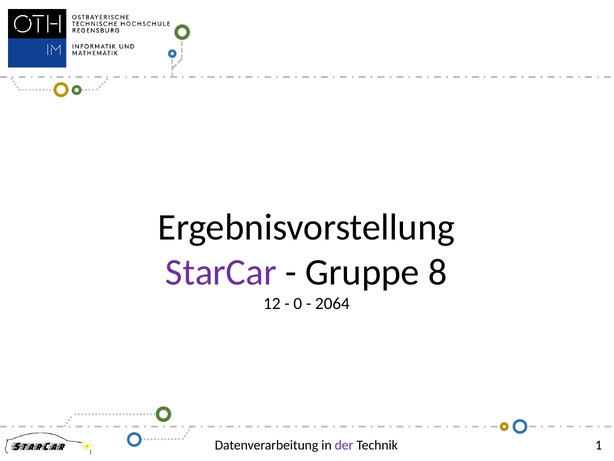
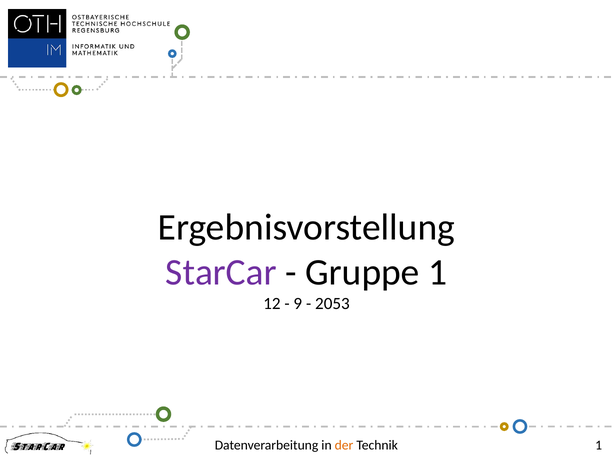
Gruppe 8: 8 -> 1
0: 0 -> 9
2064: 2064 -> 2053
der colour: purple -> orange
